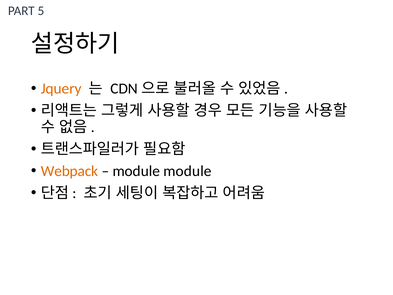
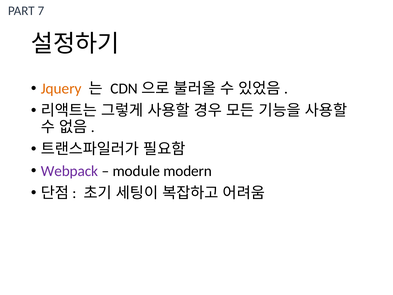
5: 5 -> 7
Webpack colour: orange -> purple
module module: module -> modern
